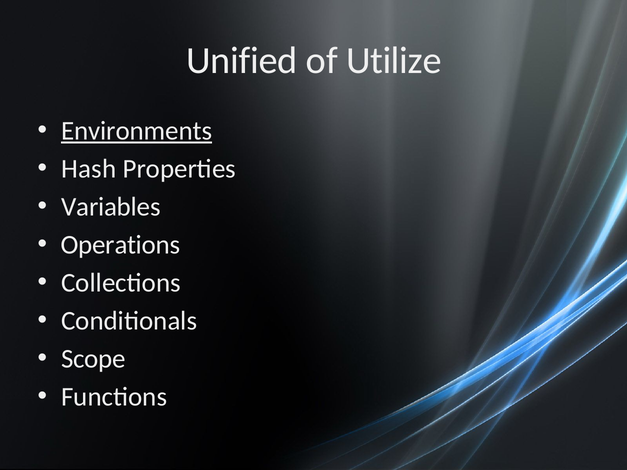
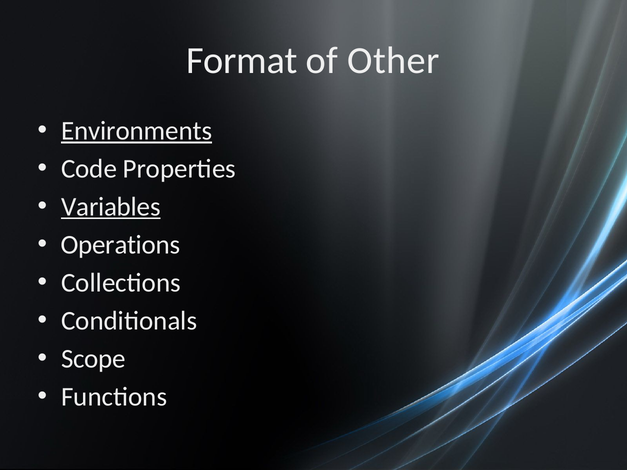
Unified: Unified -> Format
Utilize: Utilize -> Other
Hash: Hash -> Code
Variables underline: none -> present
